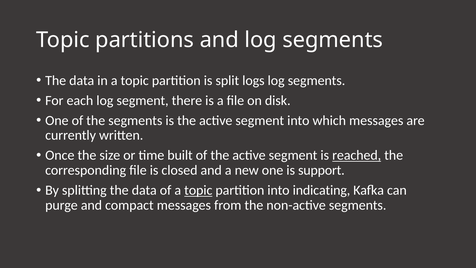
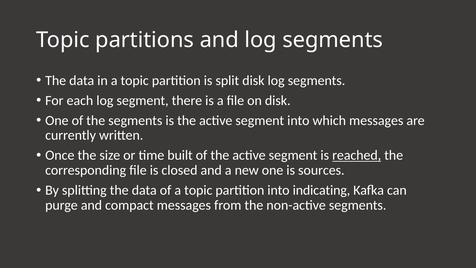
split logs: logs -> disk
support: support -> sources
topic at (198, 190) underline: present -> none
